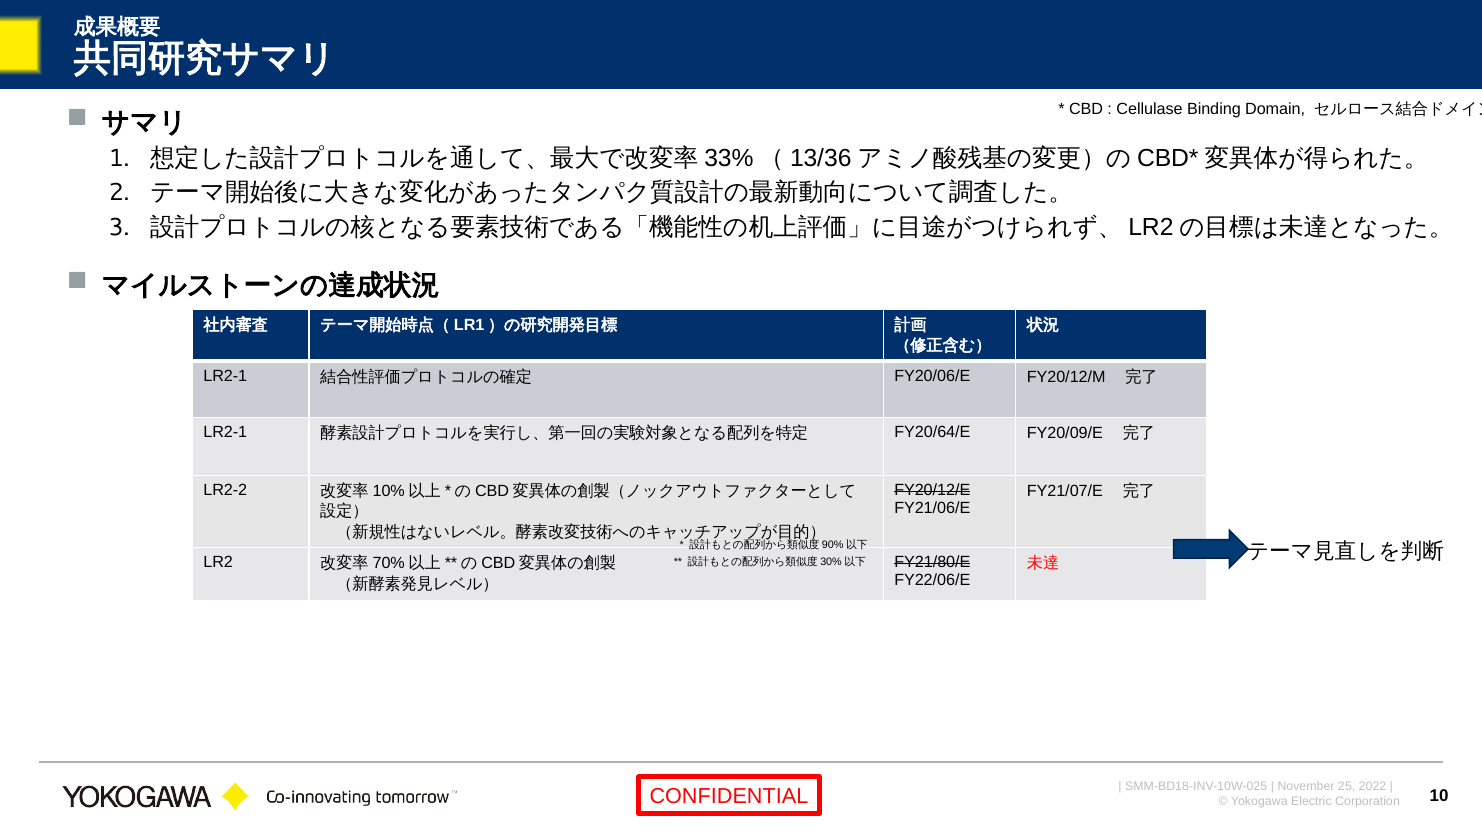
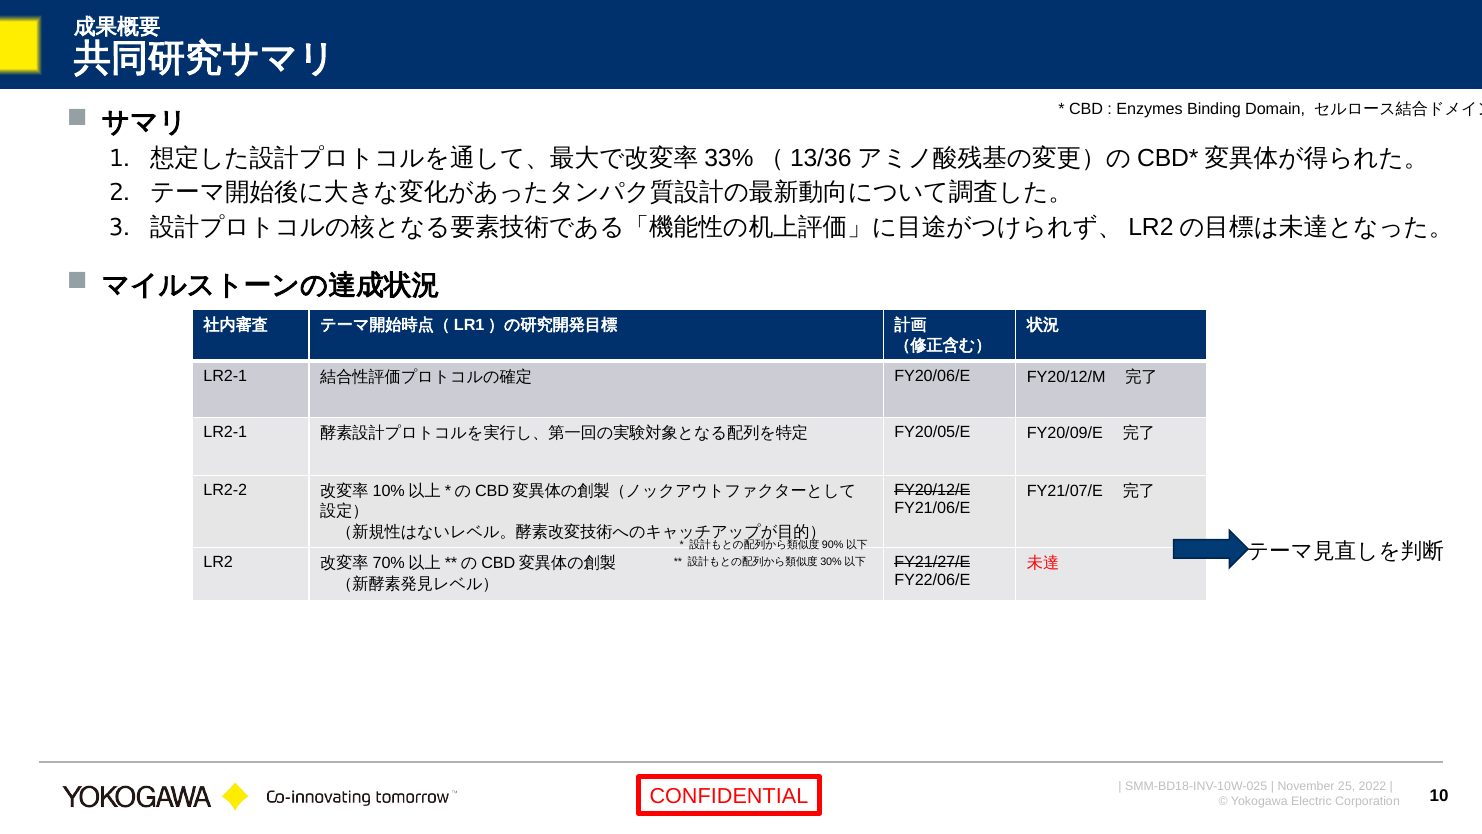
Cellulase: Cellulase -> Enzymes
FY20/64/E: FY20/64/E -> FY20/05/E
FY21/80/E: FY21/80/E -> FY21/27/E
